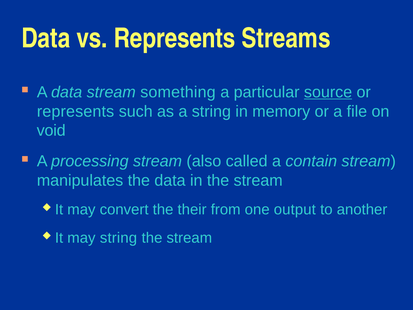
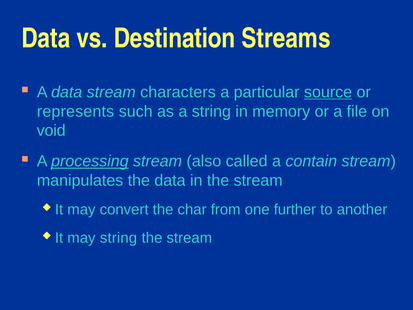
vs Represents: Represents -> Destination
something: something -> characters
processing underline: none -> present
their: their -> char
output: output -> further
